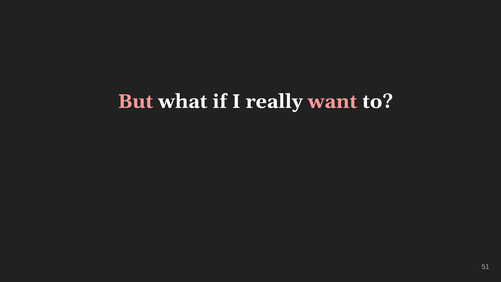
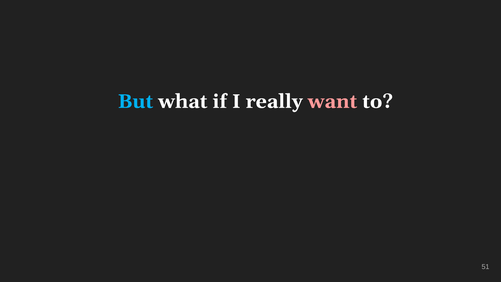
But colour: pink -> light blue
